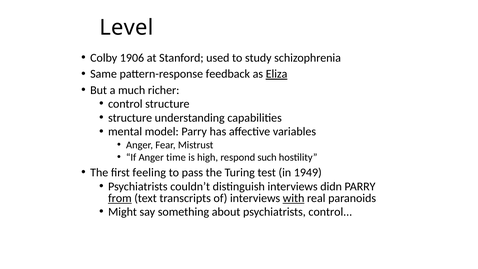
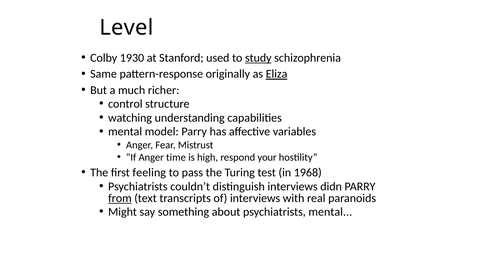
1906: 1906 -> 1930
study underline: none -> present
feedback: feedback -> originally
structure at (130, 118): structure -> watching
such: such -> your
1949: 1949 -> 1968
with underline: present -> none
psychiatrists control: control -> mental
